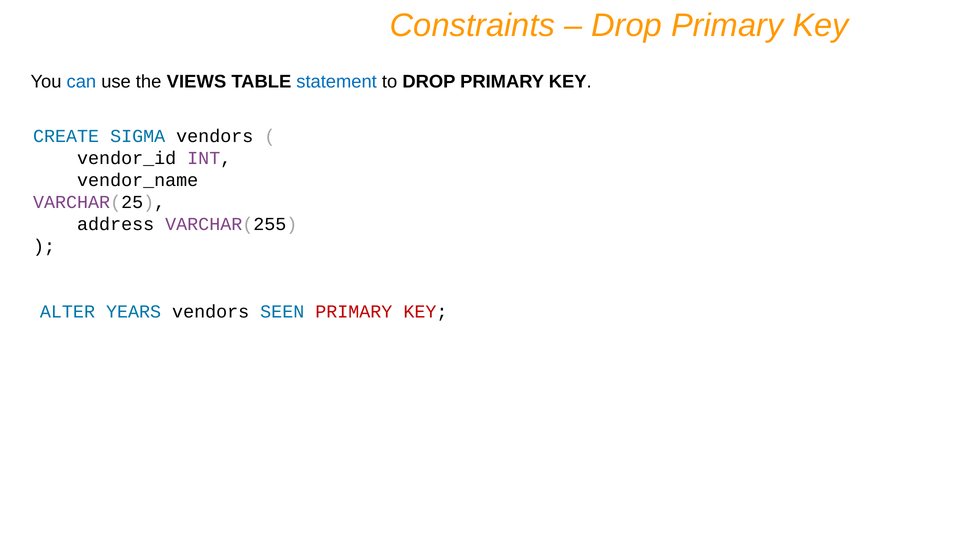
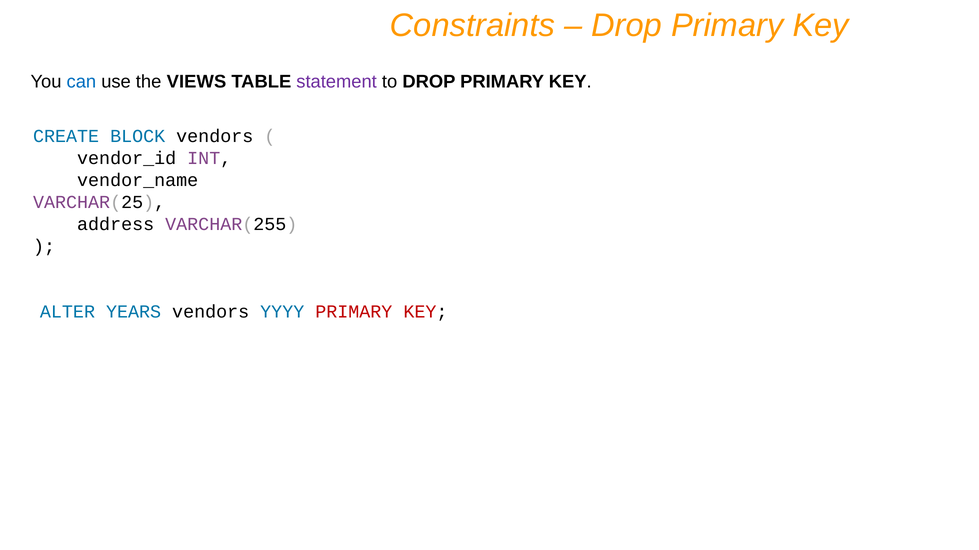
statement colour: blue -> purple
SIGMA: SIGMA -> BLOCK
SEEN: SEEN -> YYYY
